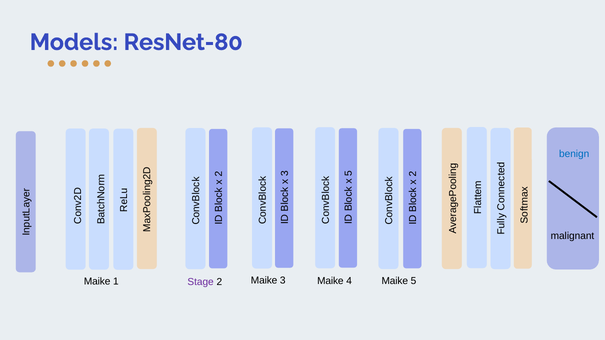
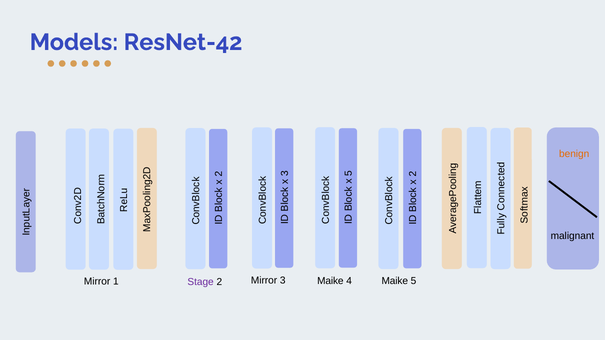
ResNet-80: ResNet-80 -> ResNet-42
benign colour: blue -> orange
Maike at (97, 282): Maike -> Mirror
2 Maike: Maike -> Mirror
